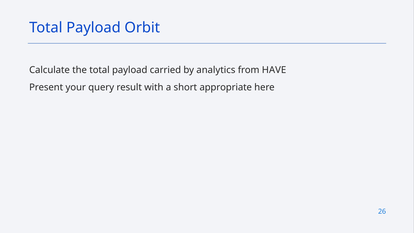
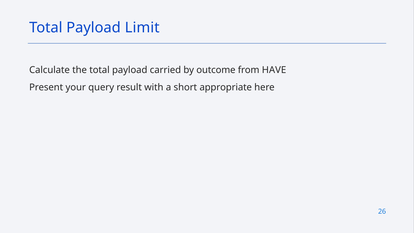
Orbit: Orbit -> Limit
analytics: analytics -> outcome
